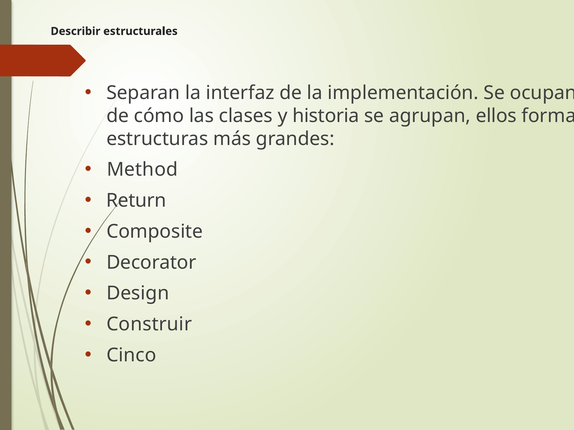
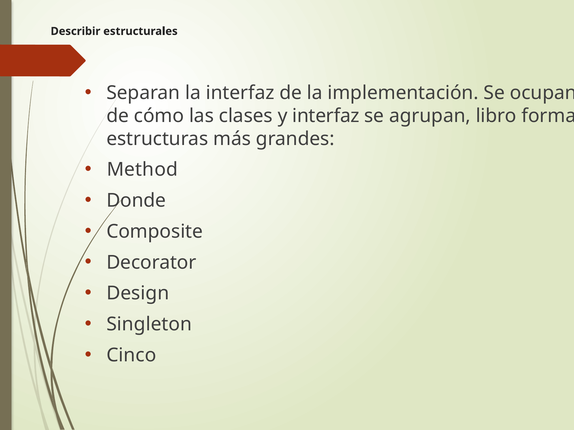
y historia: historia -> interfaz
ellos: ellos -> libro
Return: Return -> Donde
Construir: Construir -> Singleton
